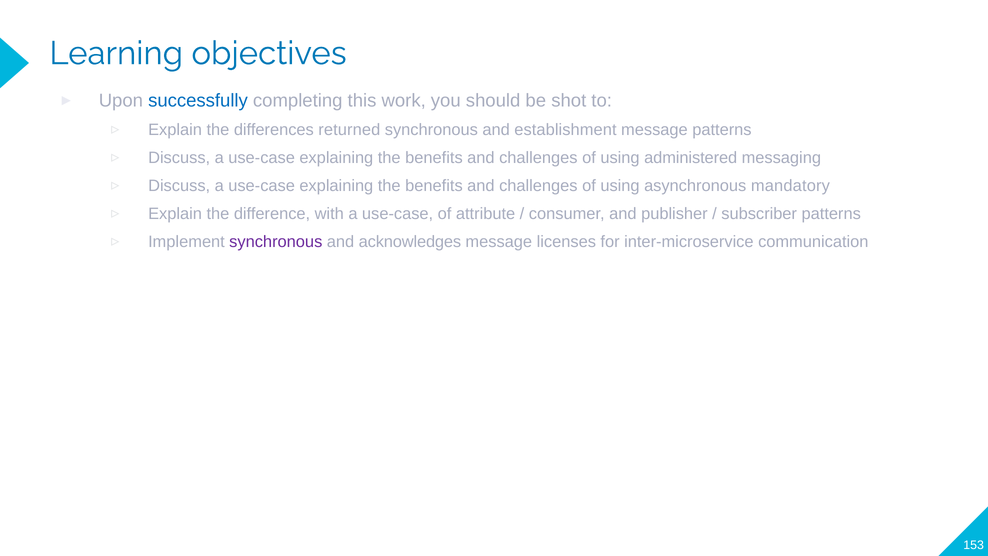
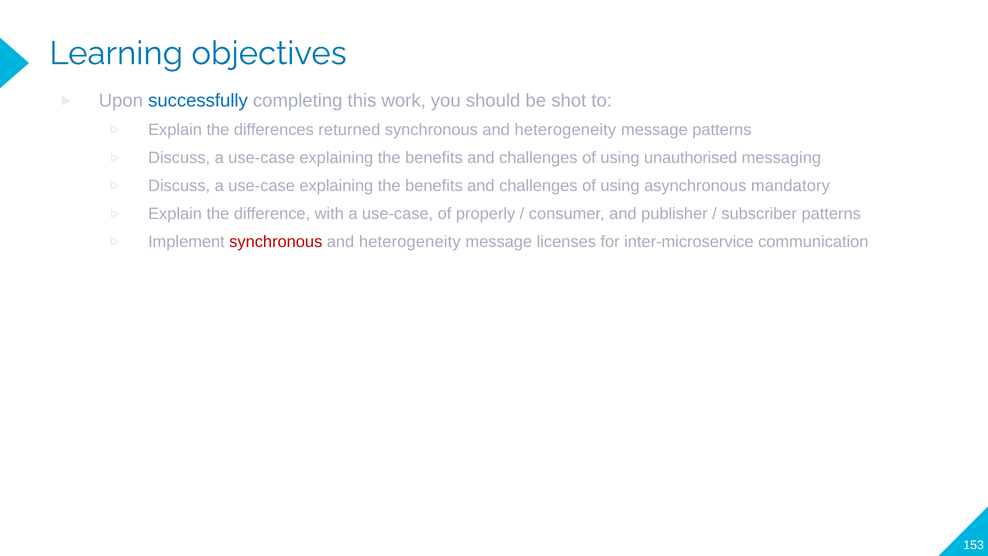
establishment at (565, 130): establishment -> heterogeneity
administered: administered -> unauthorised
attribute: attribute -> properly
synchronous at (276, 242) colour: purple -> red
acknowledges at (410, 242): acknowledges -> heterogeneity
